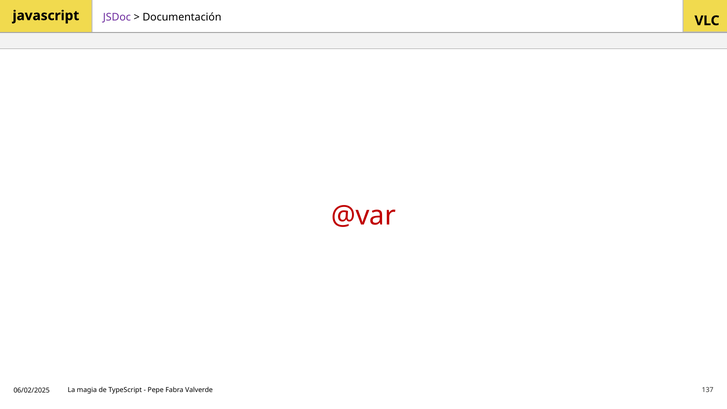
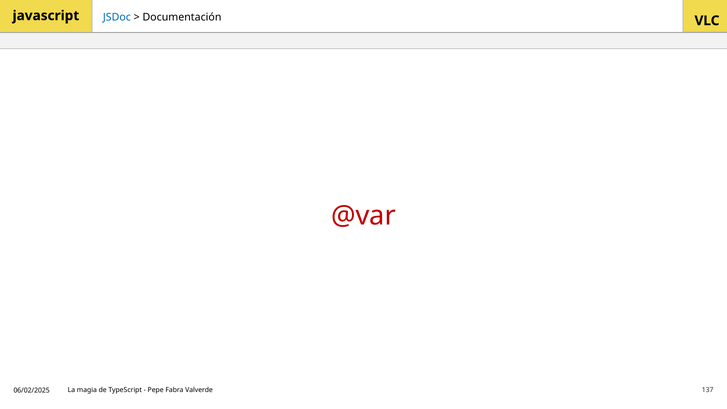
JSDoc colour: purple -> blue
